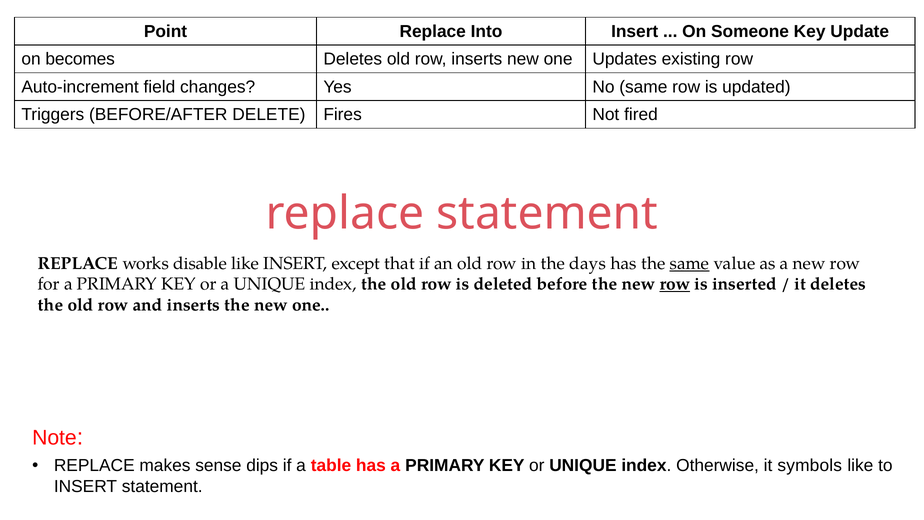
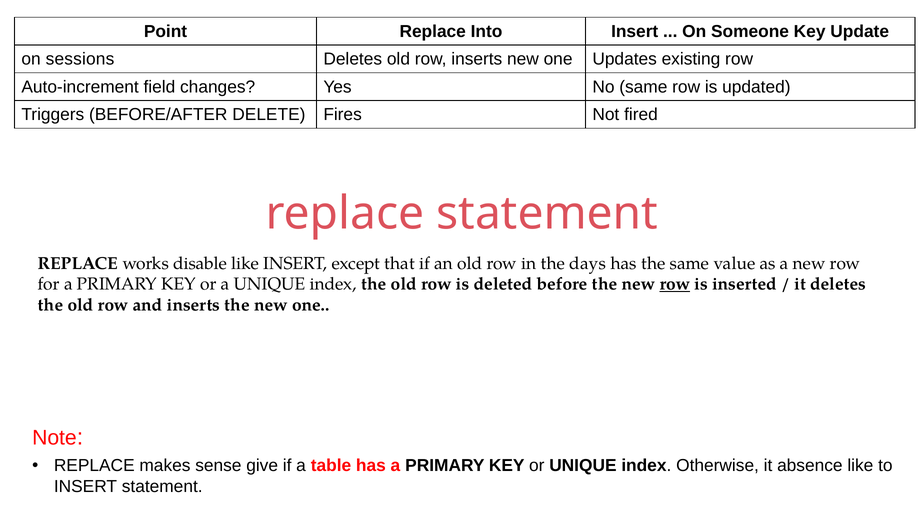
becomes: becomes -> sessions
same at (689, 263) underline: present -> none
dips: dips -> give
symbols: symbols -> absence
